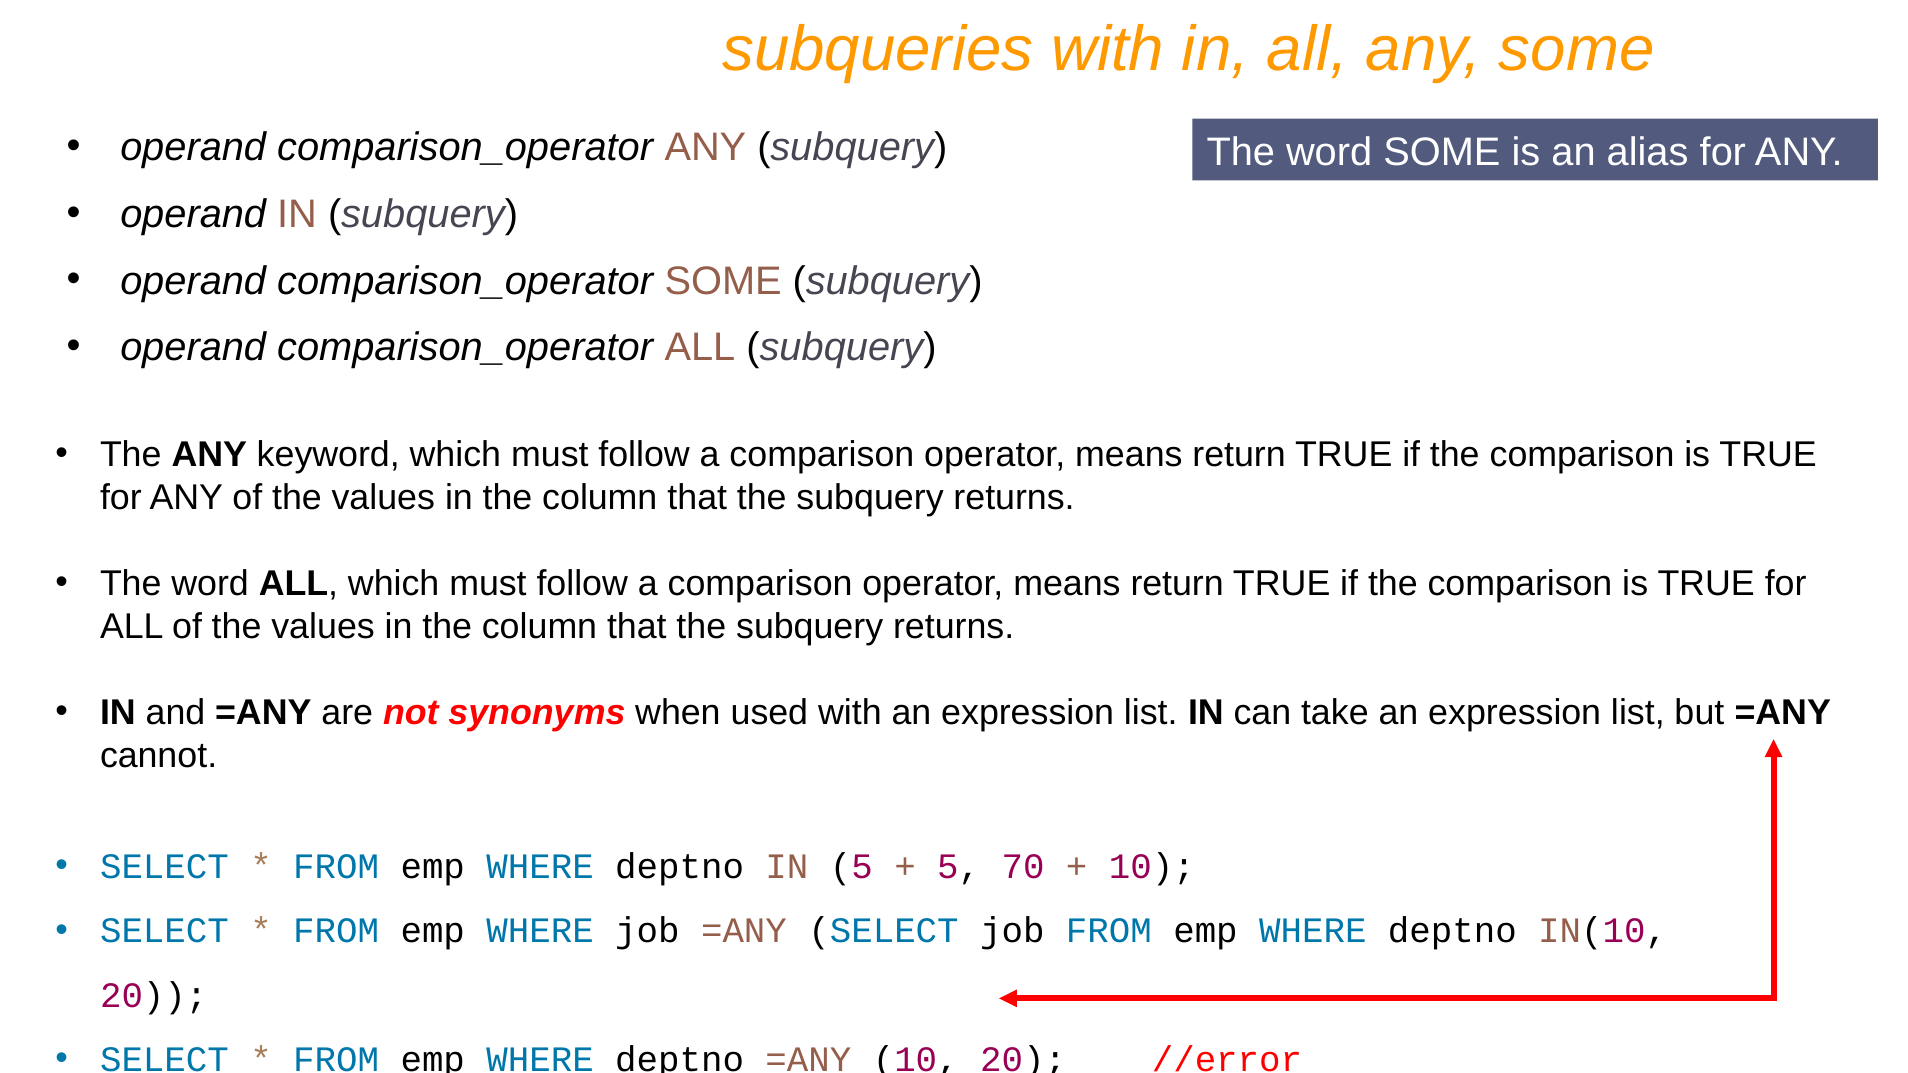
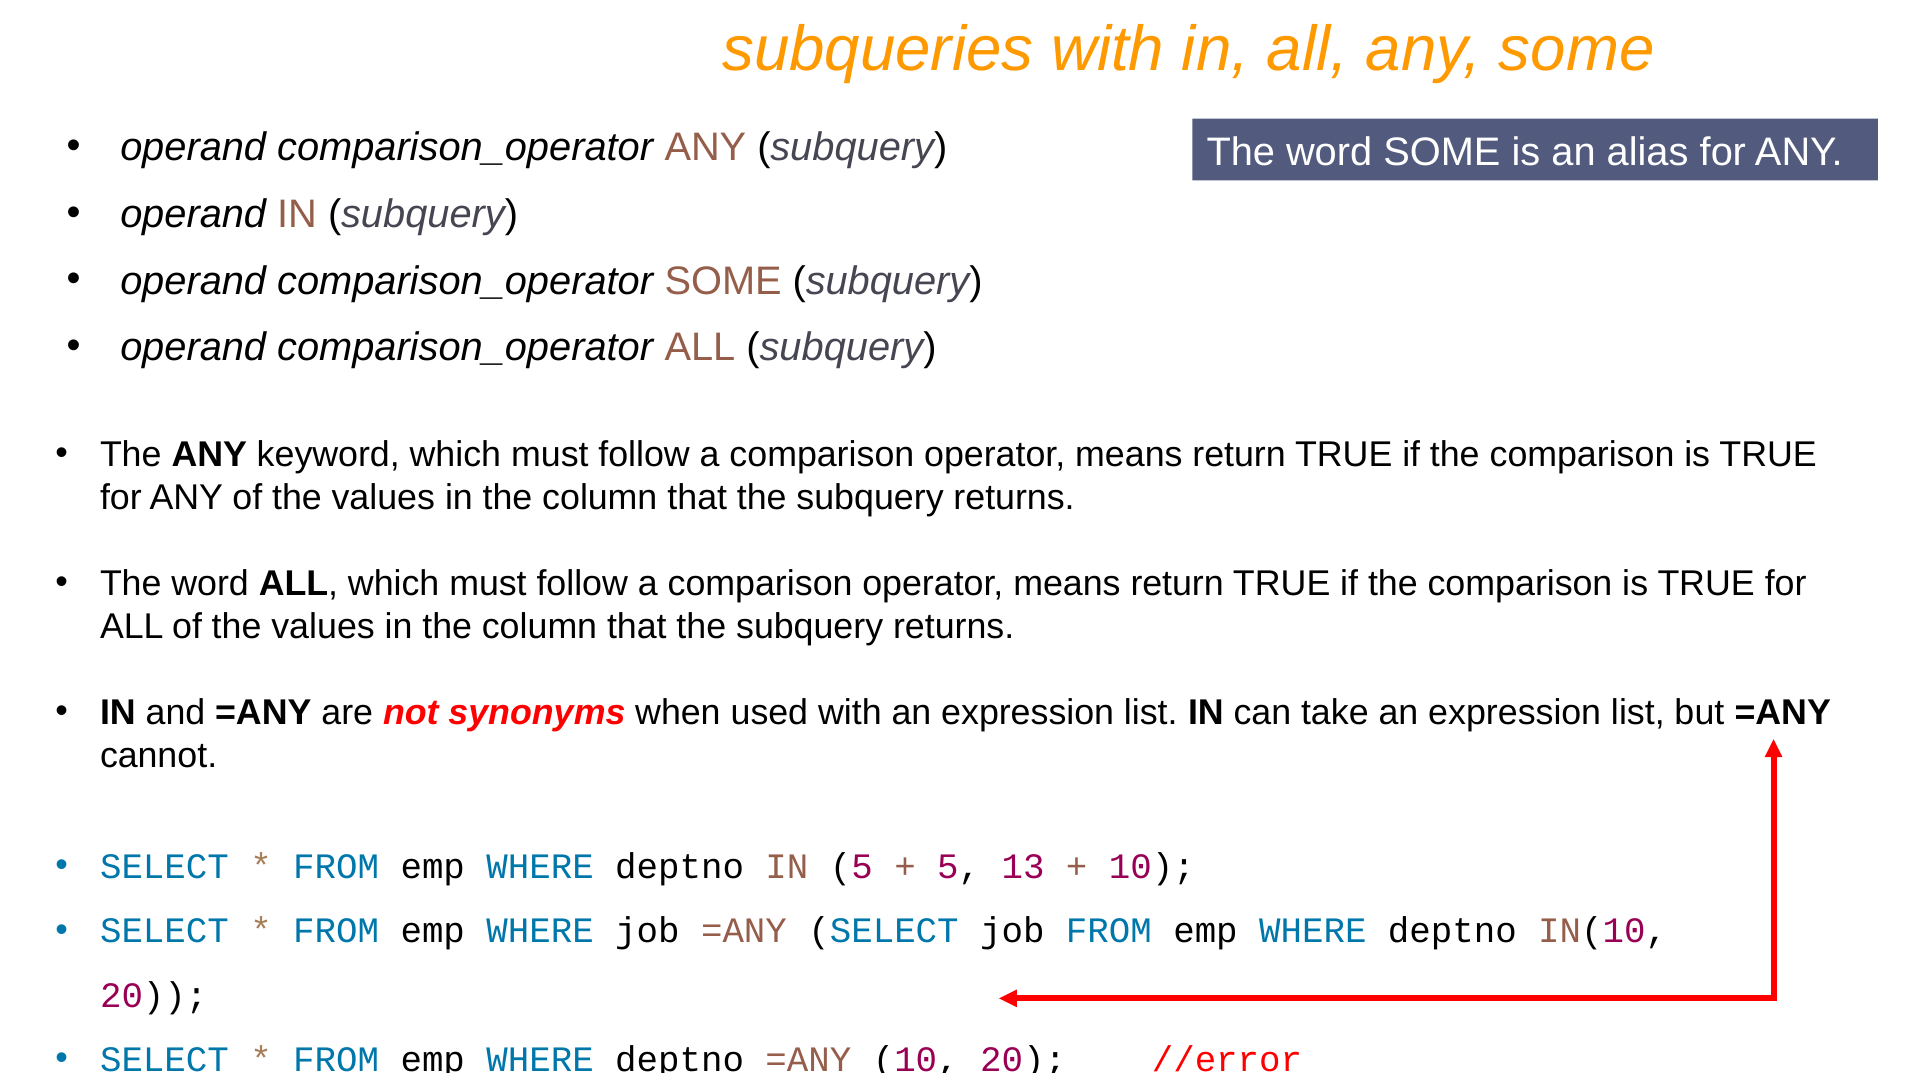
70: 70 -> 13
